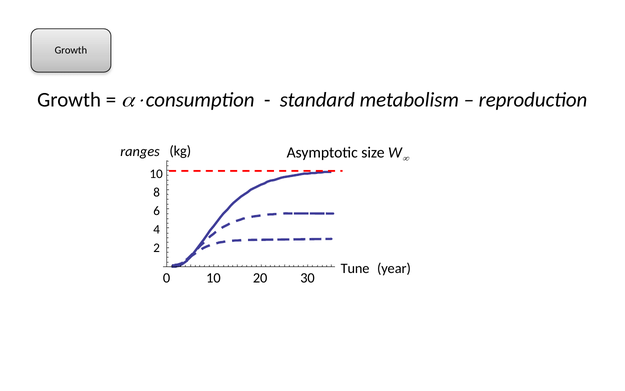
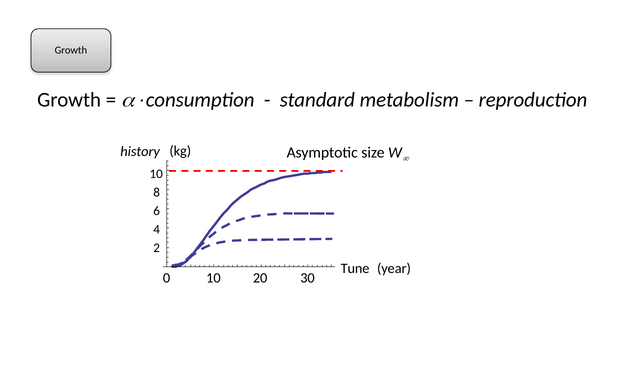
ranges: ranges -> history
